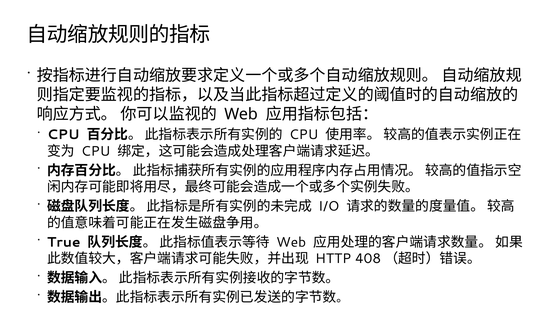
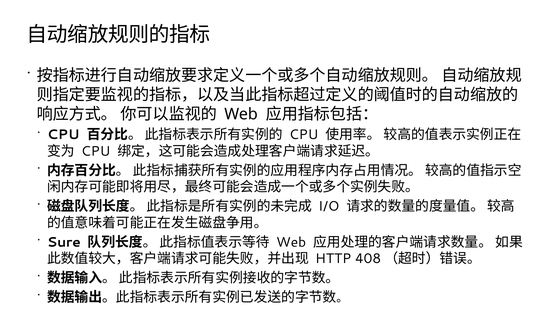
True: True -> Sure
